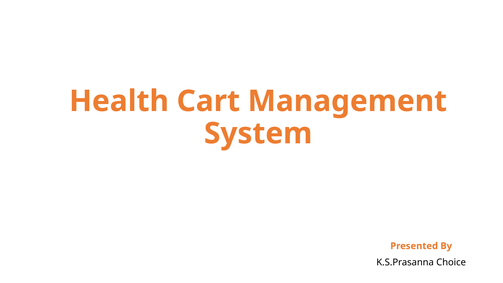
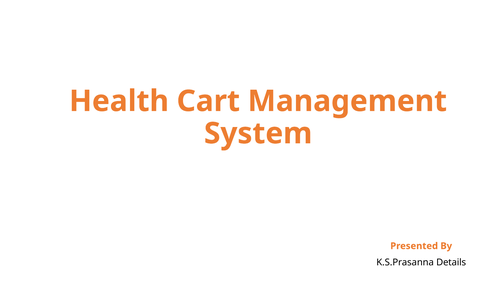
Choice: Choice -> Details
